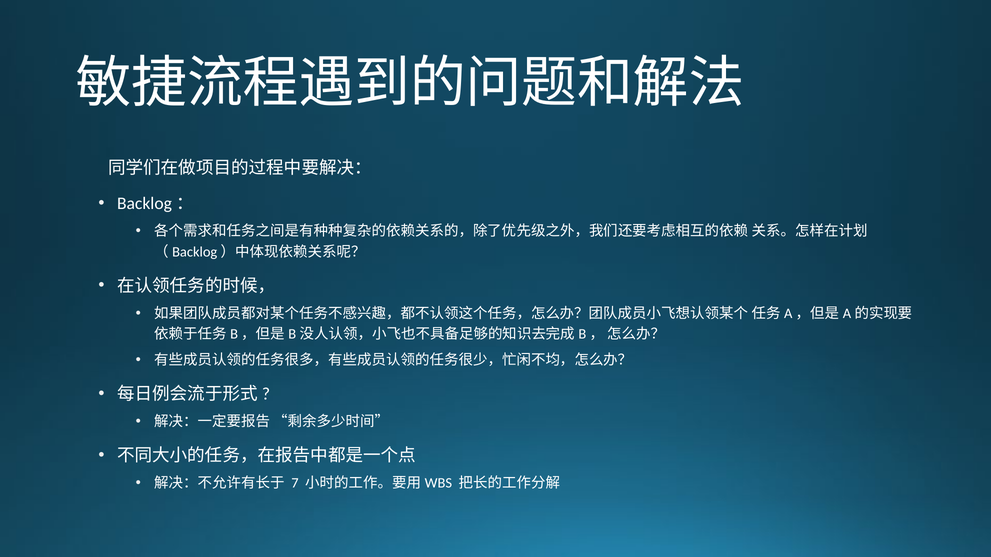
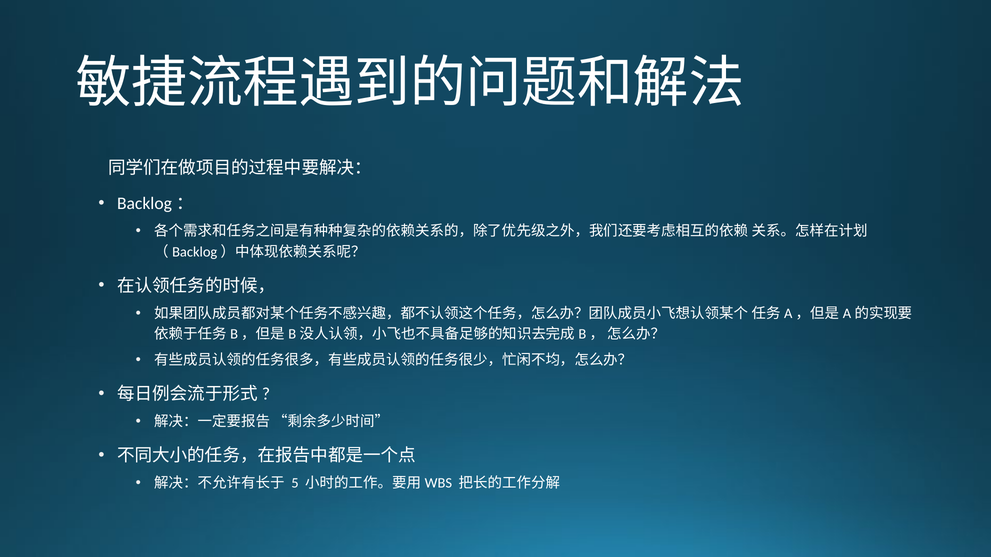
7: 7 -> 5
